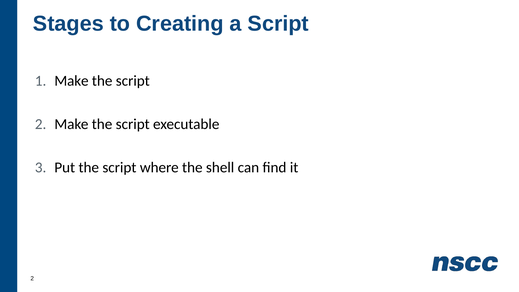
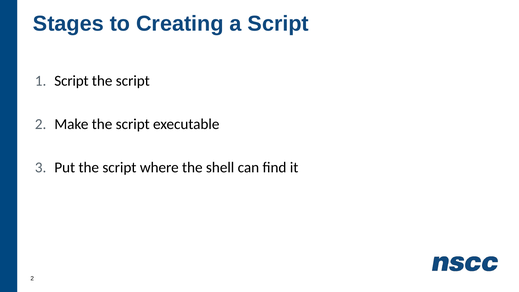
Make at (71, 81): Make -> Script
